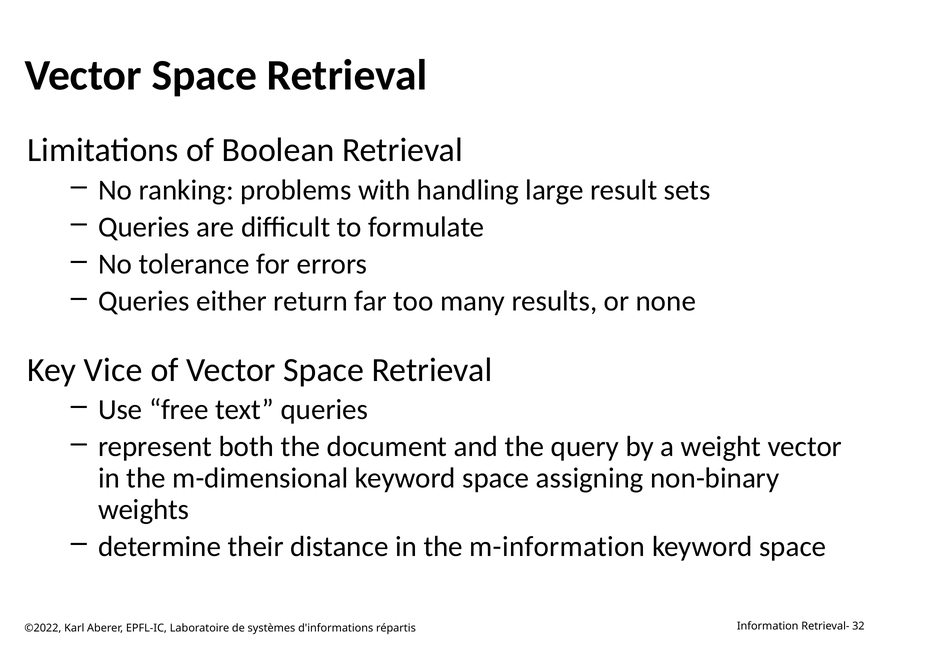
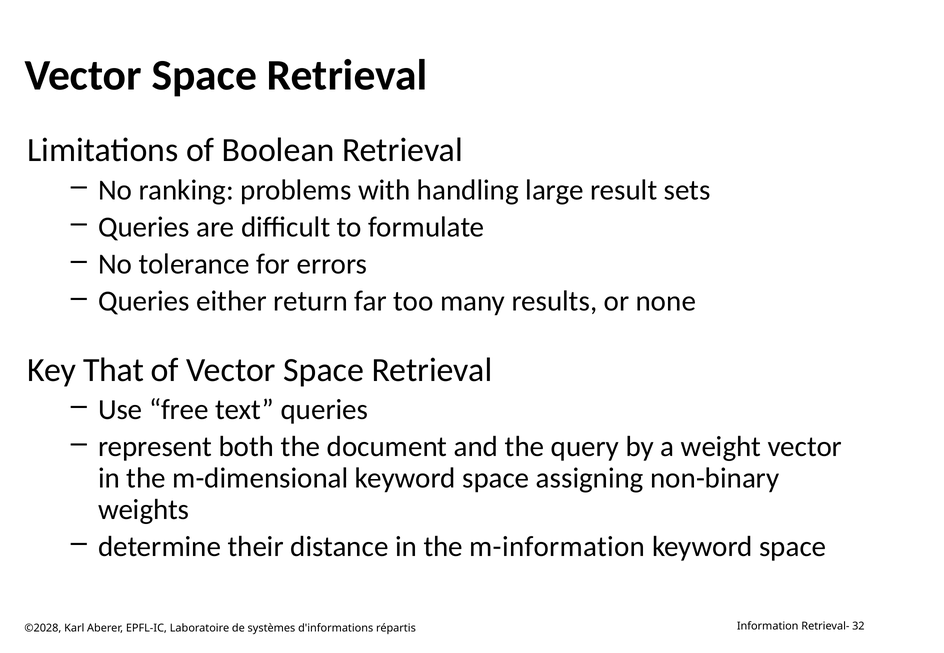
Vice: Vice -> That
©2022: ©2022 -> ©2028
